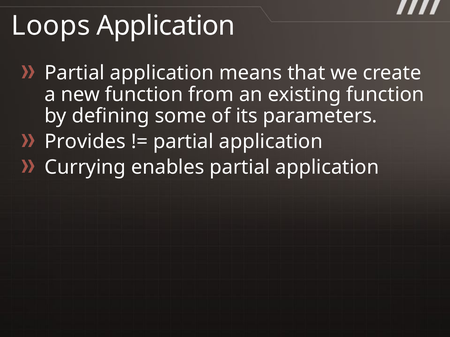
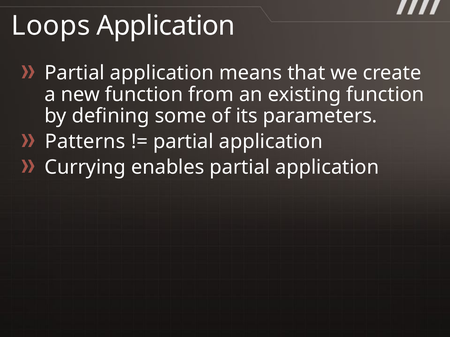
Provides: Provides -> Patterns
